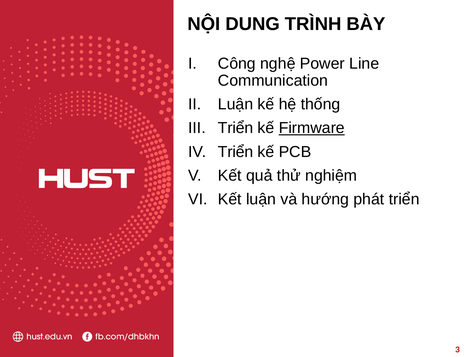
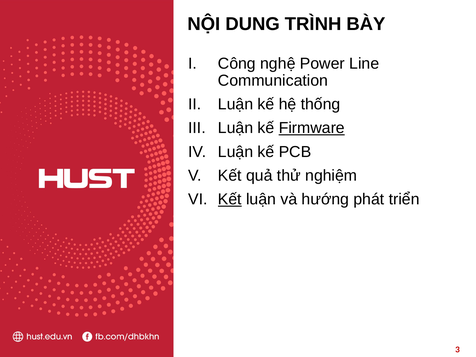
Triển at (236, 128): Triển -> Luận
Triển at (236, 152): Triển -> Luận
Kết at (230, 199) underline: none -> present
